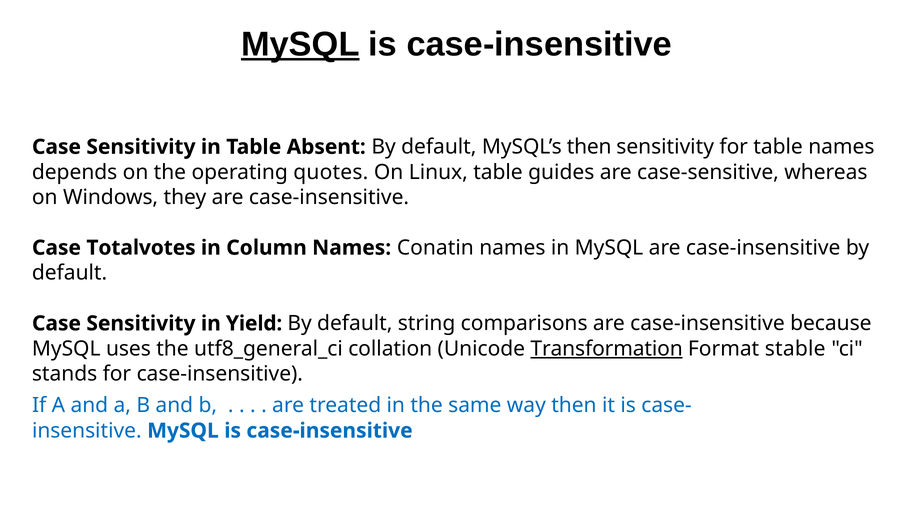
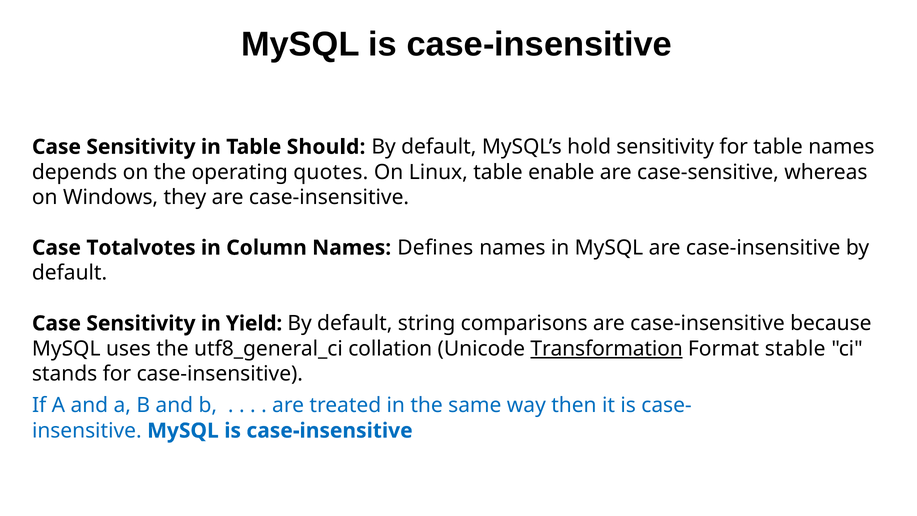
MySQL at (300, 44) underline: present -> none
Absent: Absent -> Should
MySQL’s then: then -> hold
guides: guides -> enable
Conatin: Conatin -> Defines
